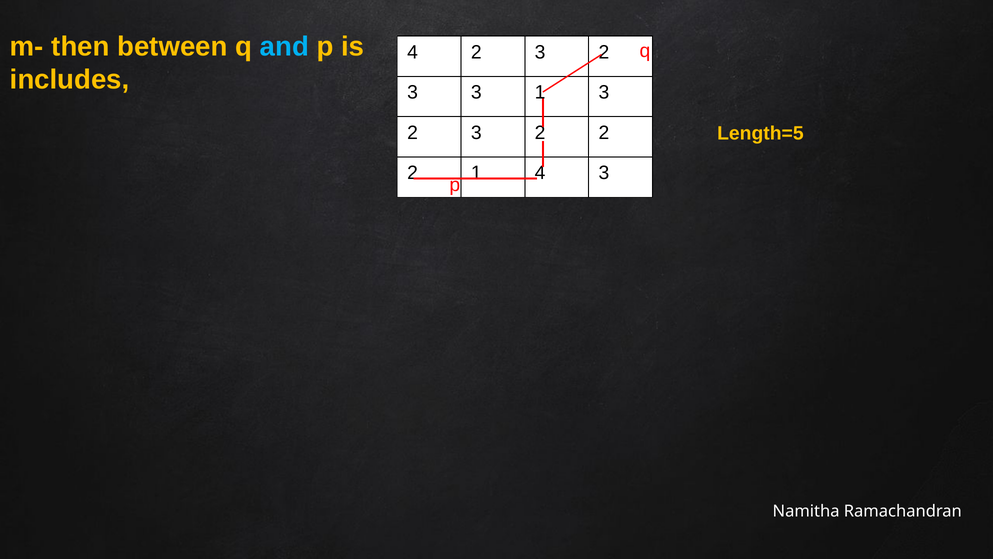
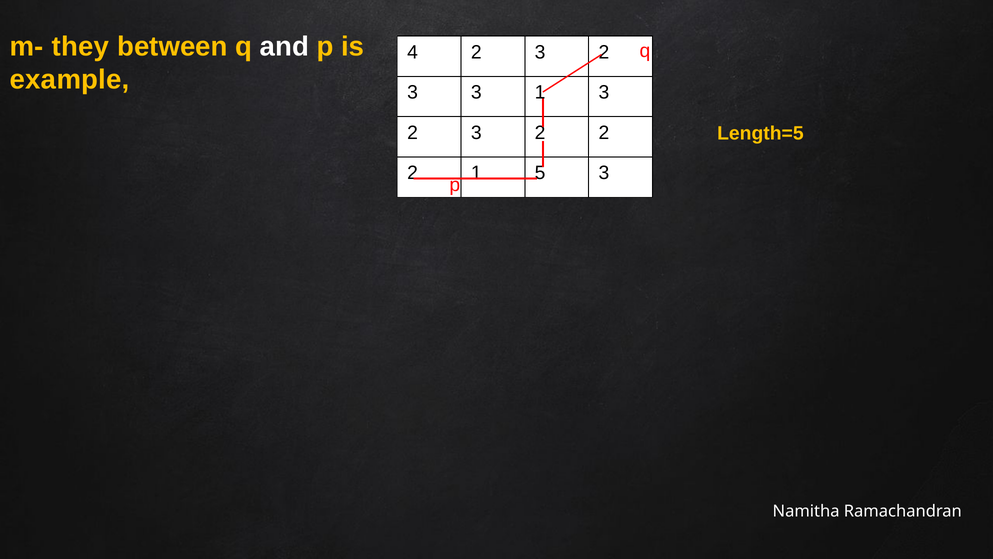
then: then -> they
and colour: light blue -> white
includes: includes -> example
1 4: 4 -> 5
